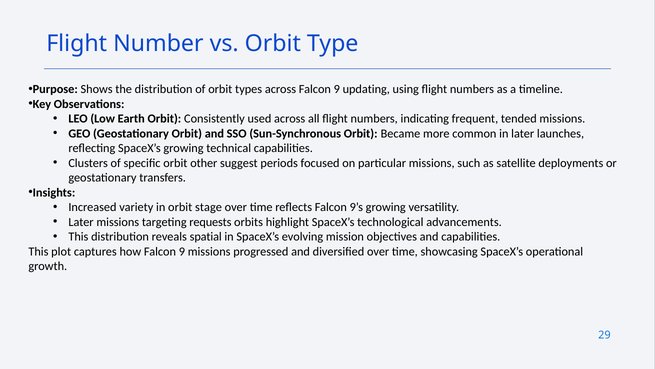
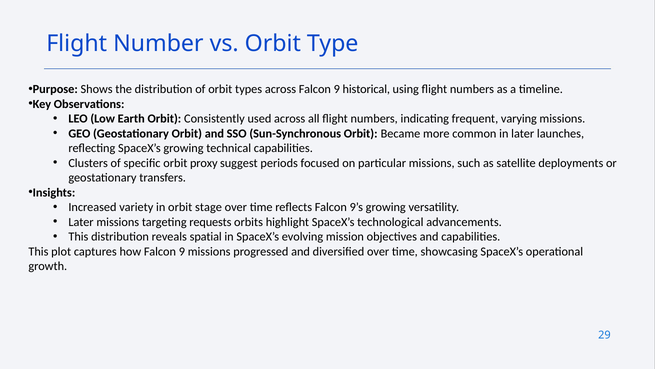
updating: updating -> historical
tended: tended -> varying
other: other -> proxy
